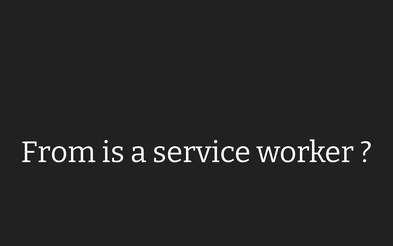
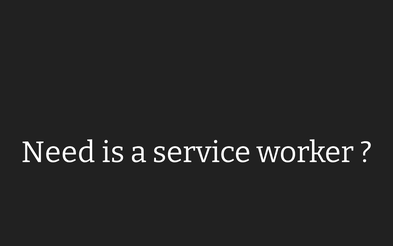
From: From -> Need
